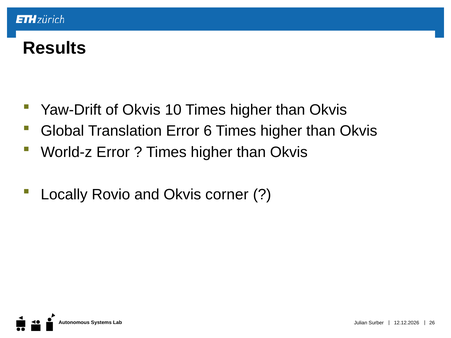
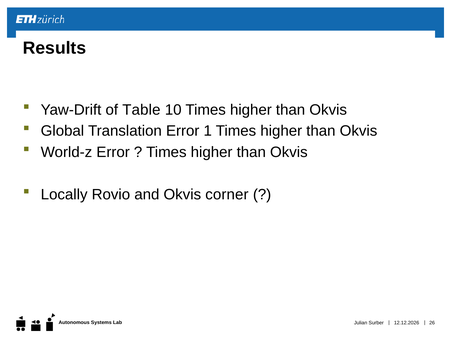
of Okvis: Okvis -> Table
6: 6 -> 1
